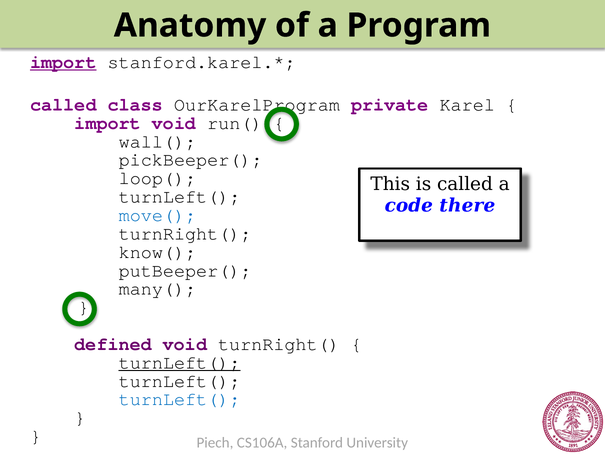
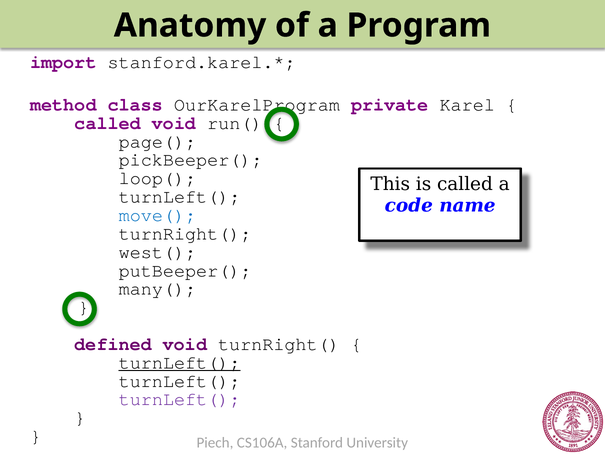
import at (63, 62) underline: present -> none
called at (63, 105): called -> method
import at (108, 123): import -> called
wall(: wall( -> page(
there: there -> name
know(: know( -> west(
turnLeft( at (180, 399) colour: blue -> purple
